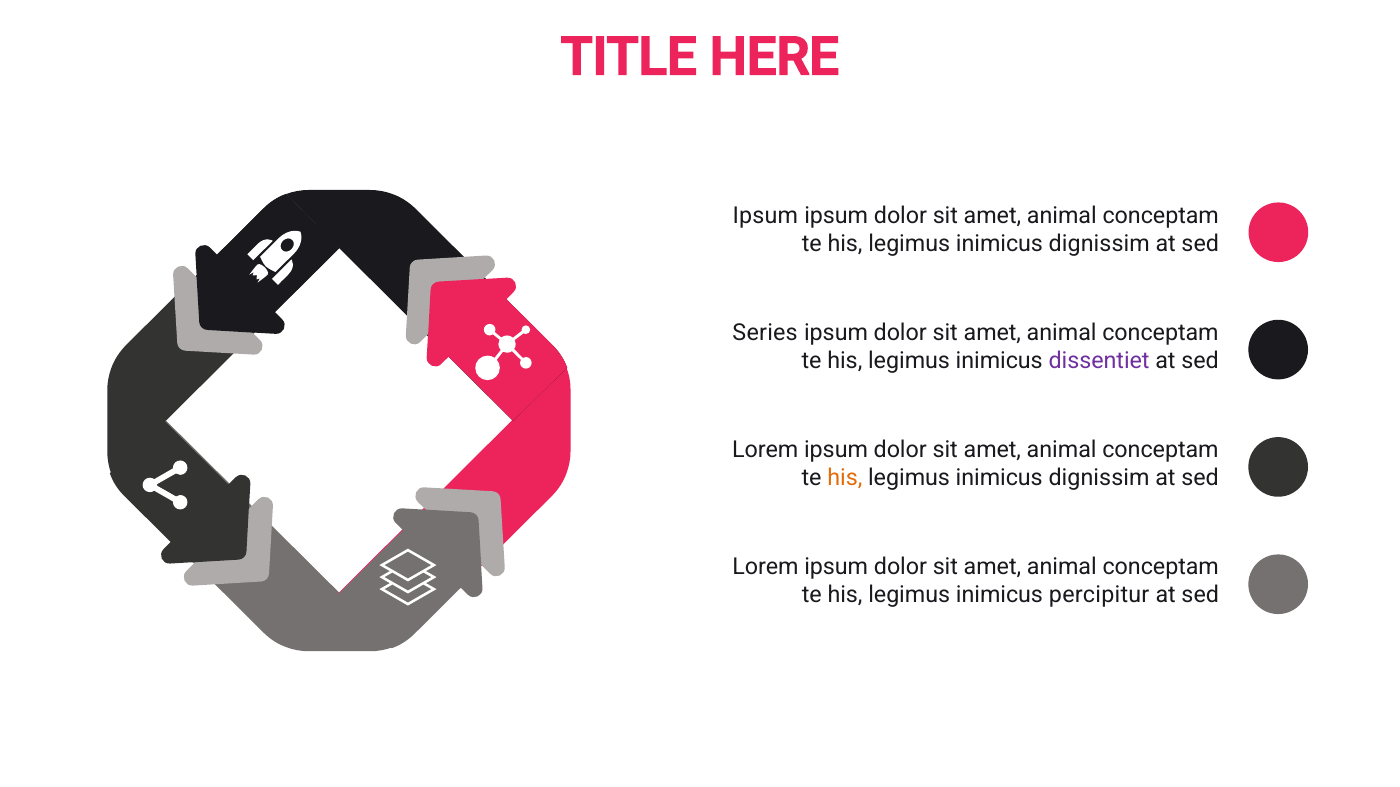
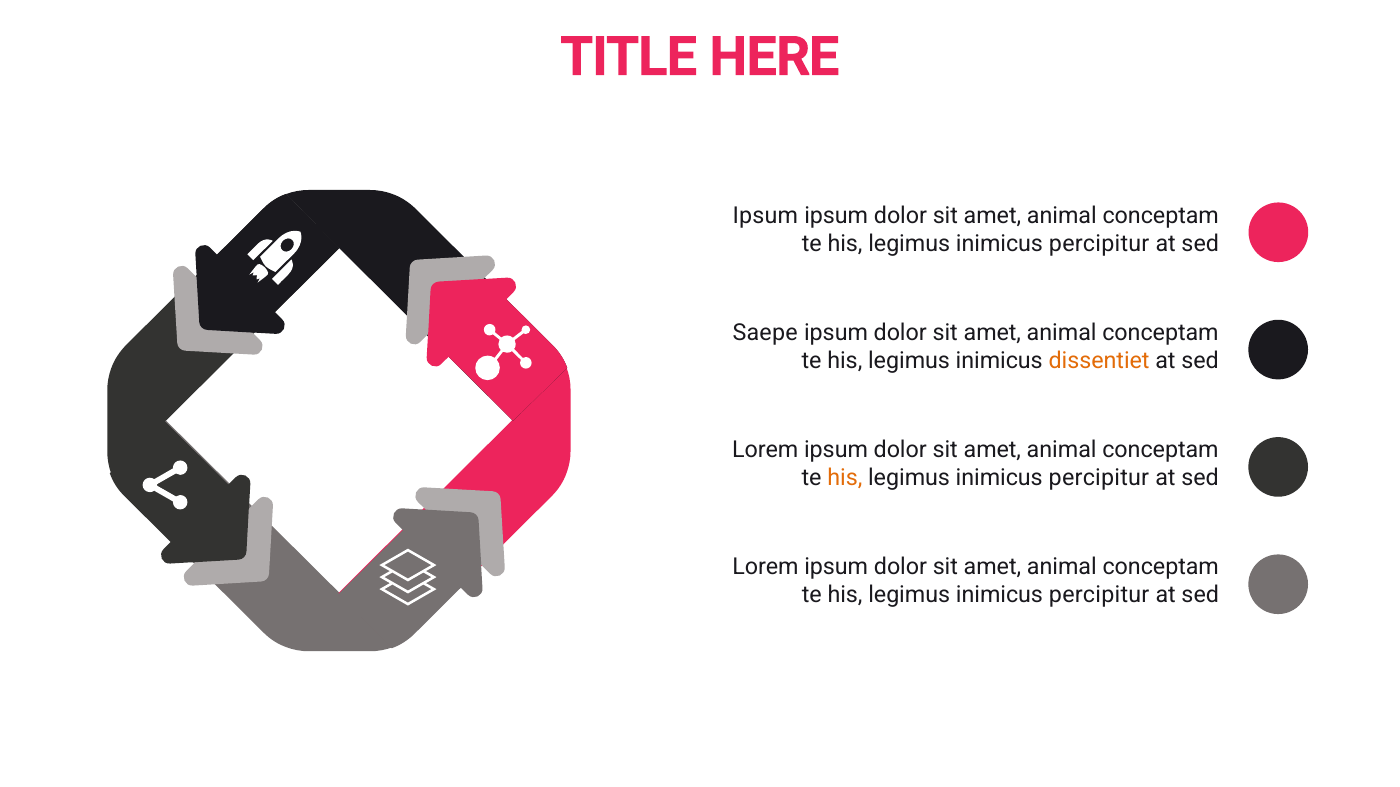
dignissim at (1099, 244): dignissim -> percipitur
Series: Series -> Saepe
dissentiet colour: purple -> orange
dignissim at (1099, 478): dignissim -> percipitur
